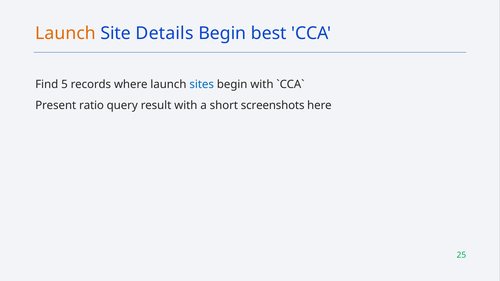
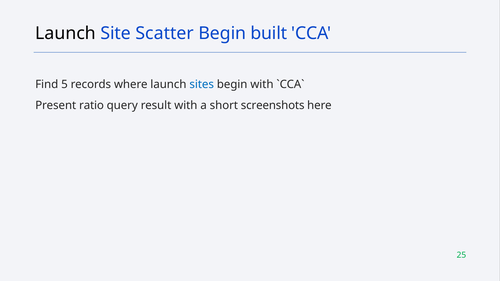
Launch at (66, 33) colour: orange -> black
Details: Details -> Scatter
best: best -> built
